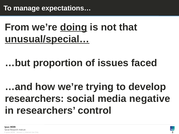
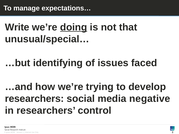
From: From -> Write
unusual/special… underline: present -> none
proportion: proportion -> identifying
